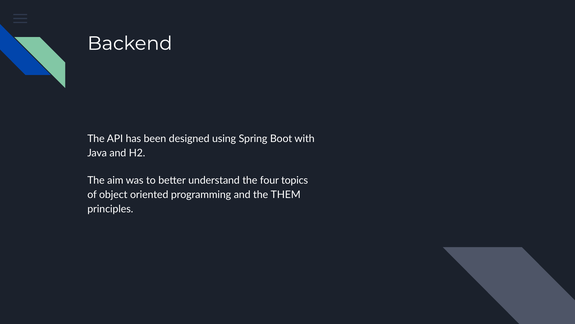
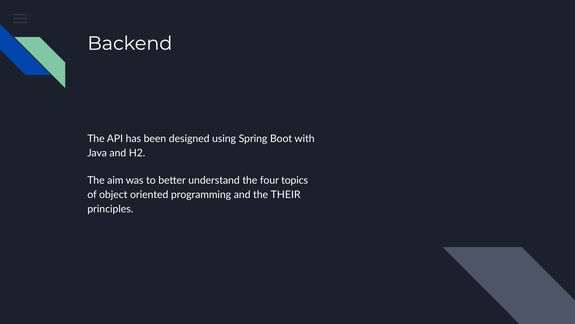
THEM: THEM -> THEIR
